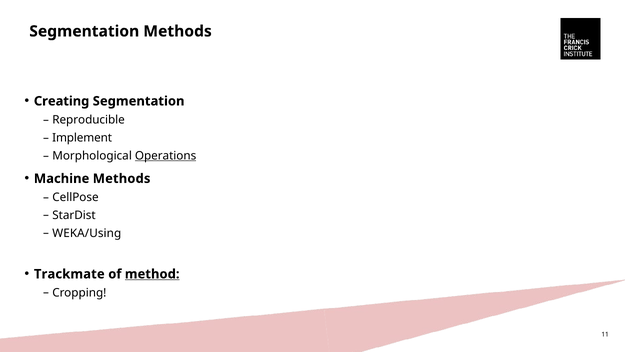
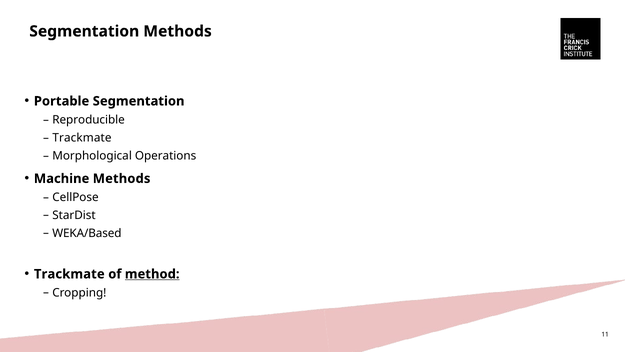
Creating: Creating -> Portable
Implement at (82, 138): Implement -> Trackmate
Operations underline: present -> none
WEKA/Using: WEKA/Using -> WEKA/Based
